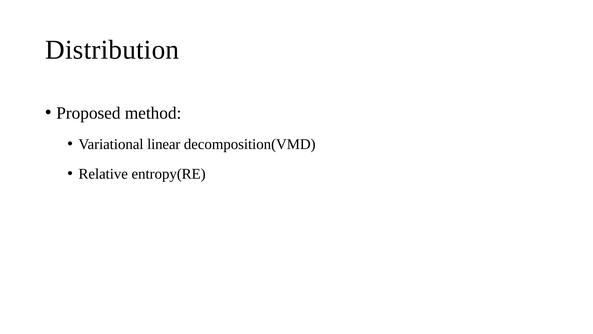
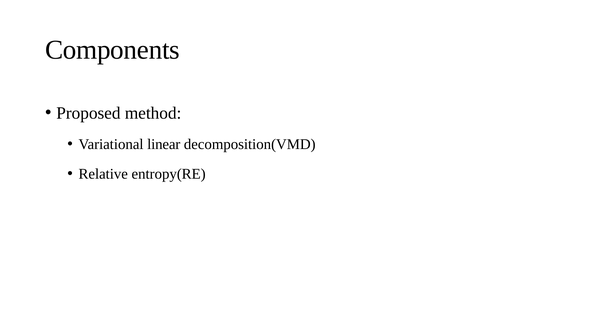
Distribution: Distribution -> Components
